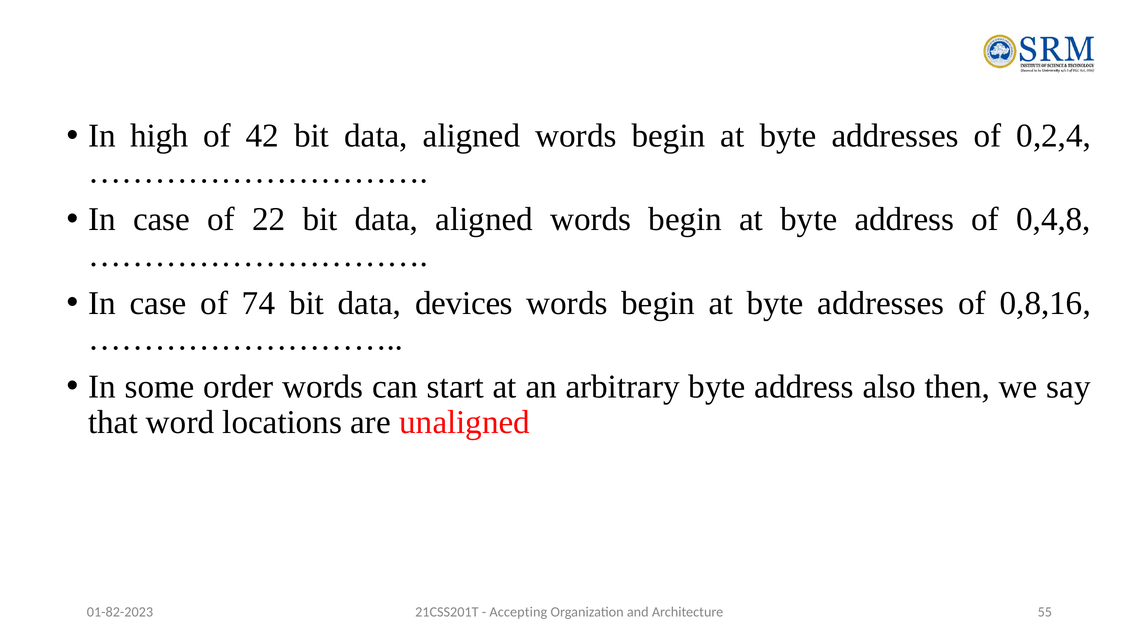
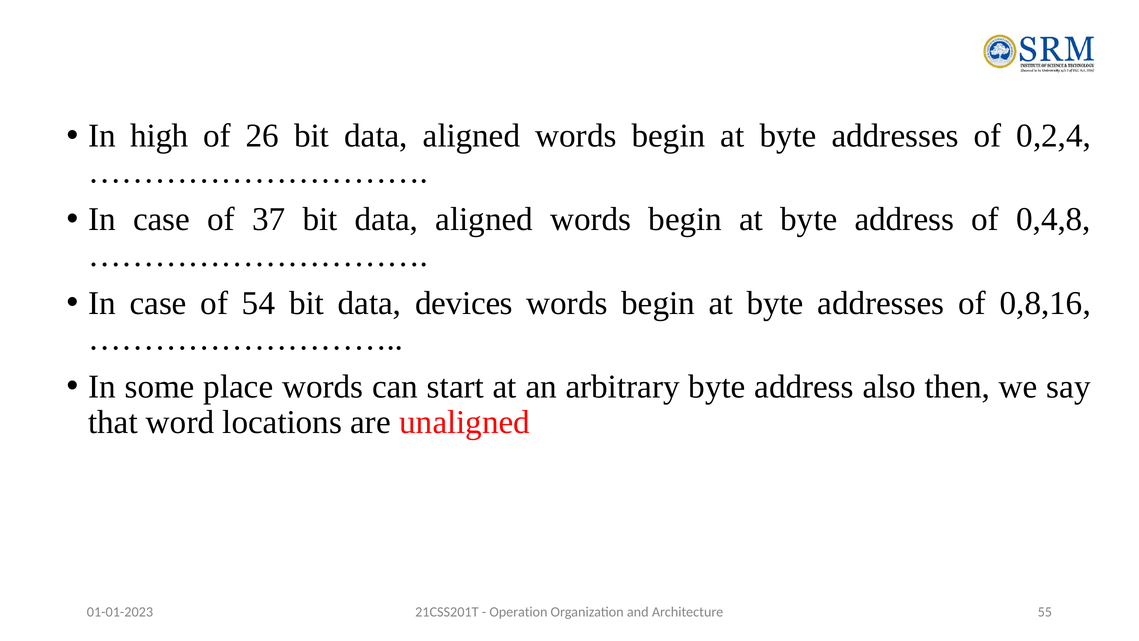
42: 42 -> 26
22: 22 -> 37
74: 74 -> 54
order: order -> place
01-82-2023: 01-82-2023 -> 01-01-2023
Accepting: Accepting -> Operation
